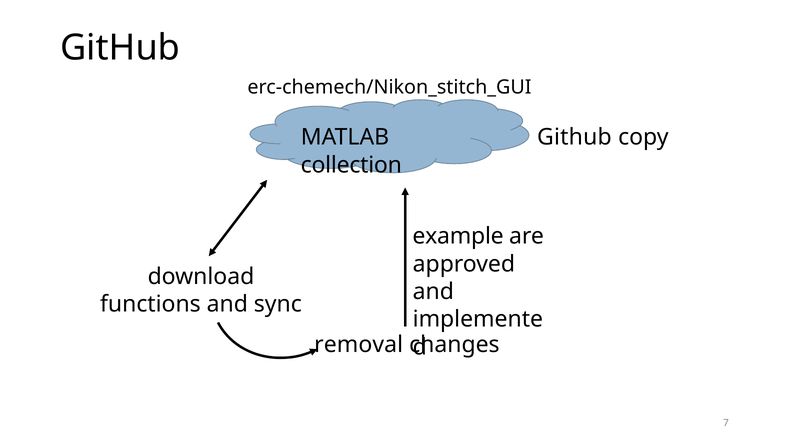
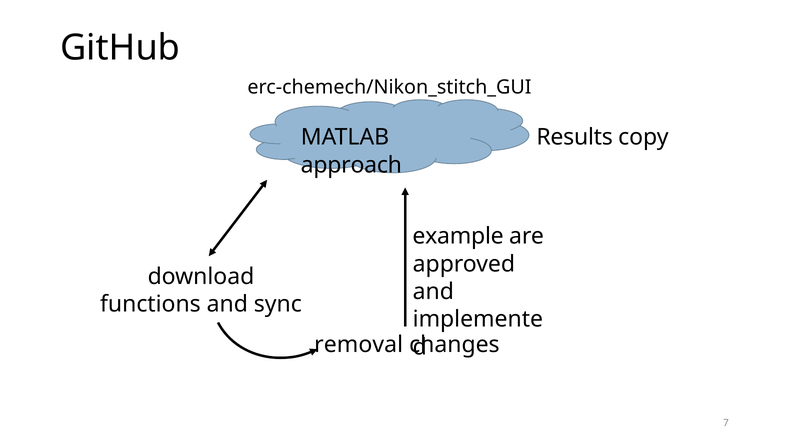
Github at (574, 137): Github -> Results
collection: collection -> approach
